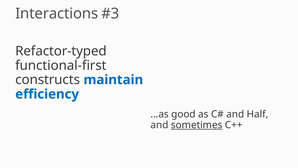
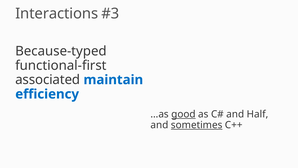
Refactor-typed: Refactor-typed -> Because-typed
constructs: constructs -> associated
good underline: none -> present
